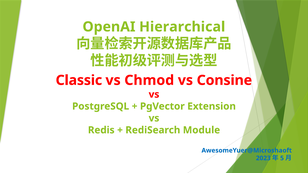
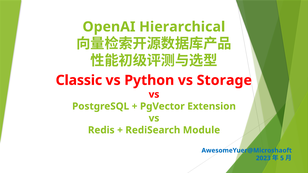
Chmod: Chmod -> Python
Consine: Consine -> Storage
